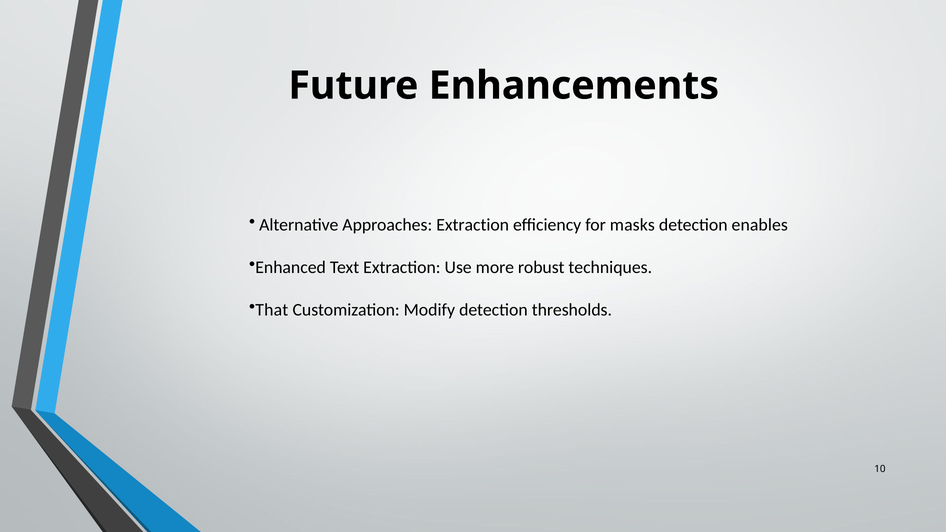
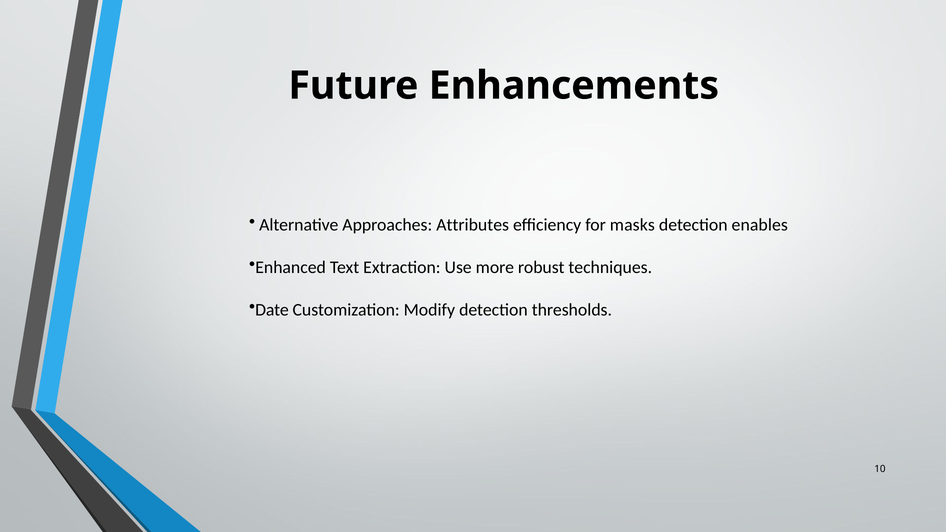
Approaches Extraction: Extraction -> Attributes
That: That -> Date
